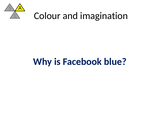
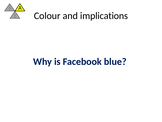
imagination: imagination -> implications
